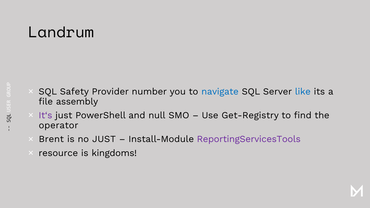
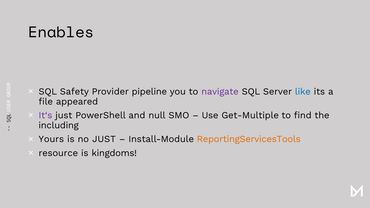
Landrum: Landrum -> Enables
number: number -> pipeline
navigate colour: blue -> purple
assembly: assembly -> appeared
Get-Registry: Get-Registry -> Get-Multiple
operator: operator -> including
Brent: Brent -> Yours
ReportingServicesTools colour: purple -> orange
